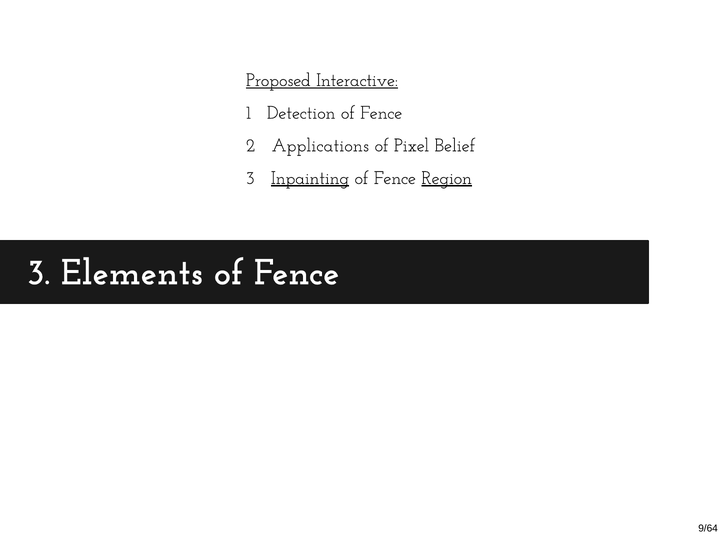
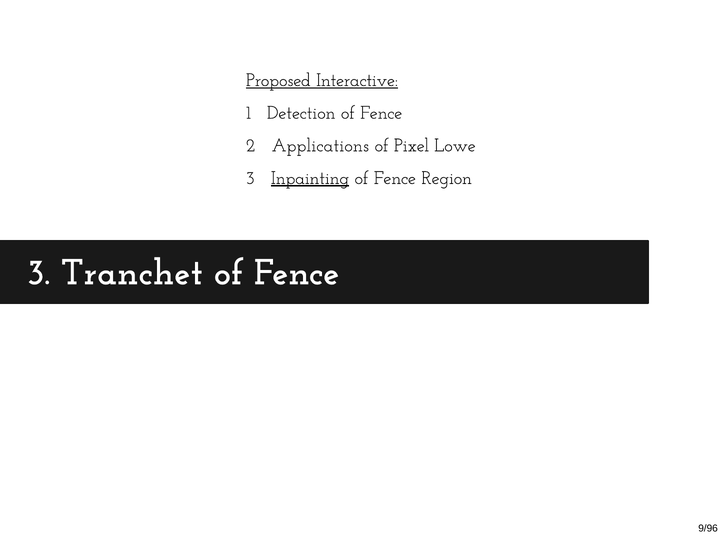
Belief: Belief -> Lowe
Region underline: present -> none
Elements: Elements -> Tranchet
9/64: 9/64 -> 9/96
